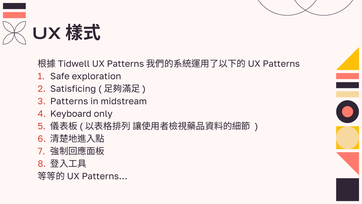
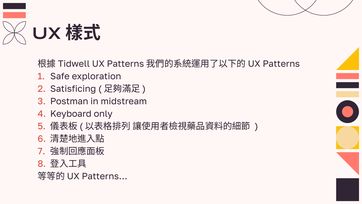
Patterns at (69, 101): Patterns -> Postman
